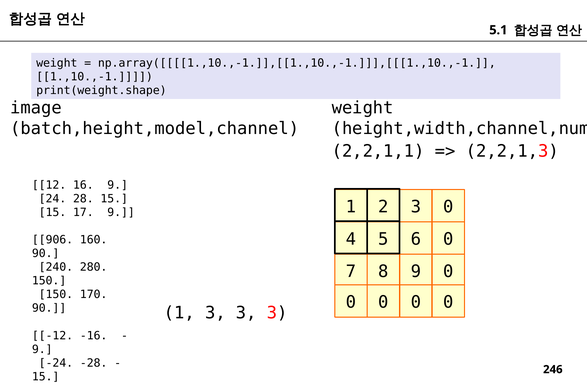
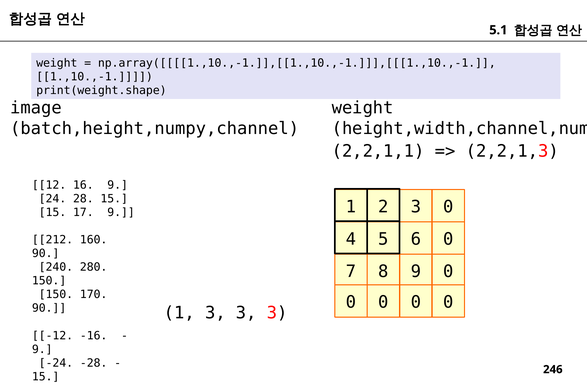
batch,height,model,channel: batch,height,model,channel -> batch,height,numpy,channel
906: 906 -> 212
